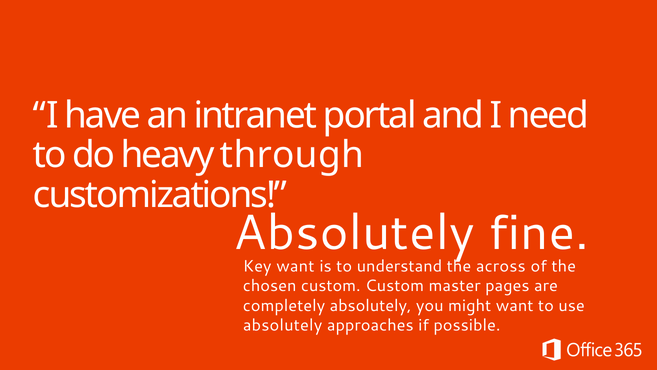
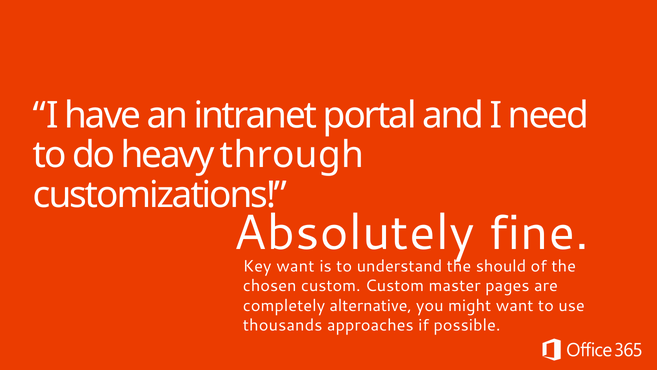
across: across -> should
completely absolutely: absolutely -> alternative
absolutely at (283, 325): absolutely -> thousands
